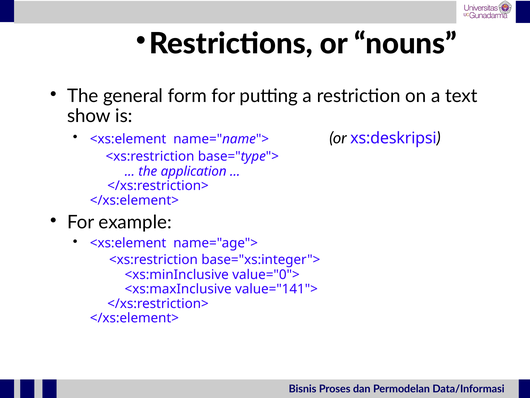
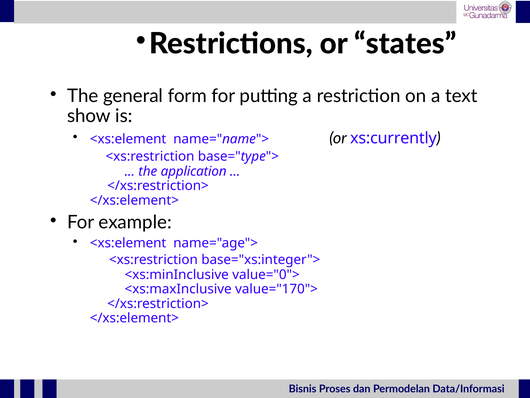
nouns: nouns -> states
xs:deskripsi: xs:deskripsi -> xs:currently
value="141">: value="141"> -> value="170">
